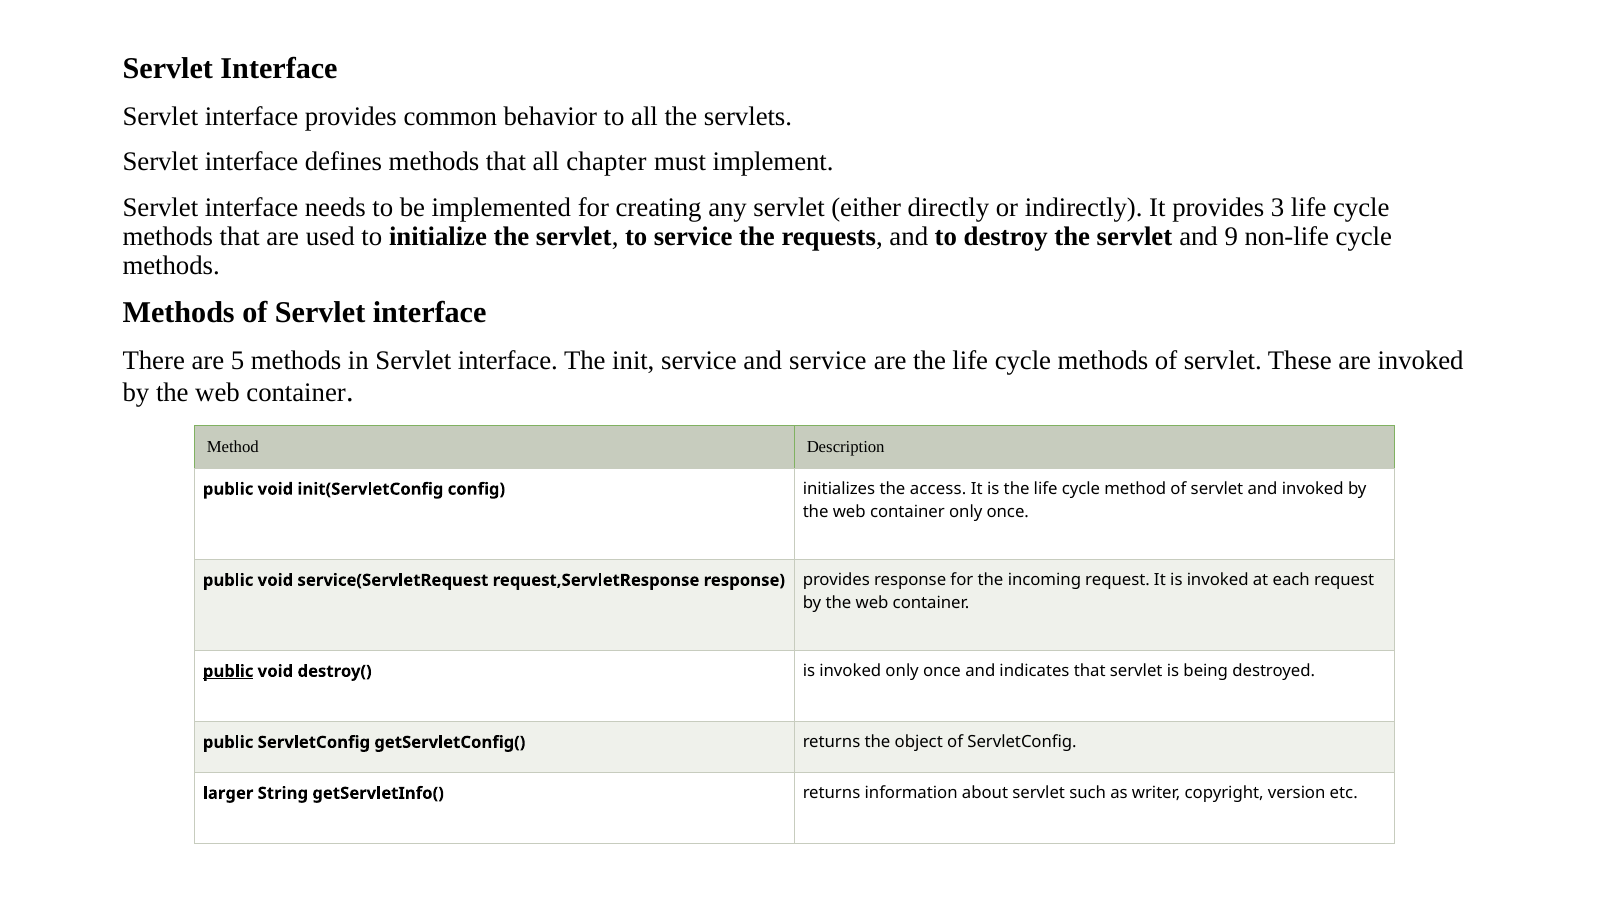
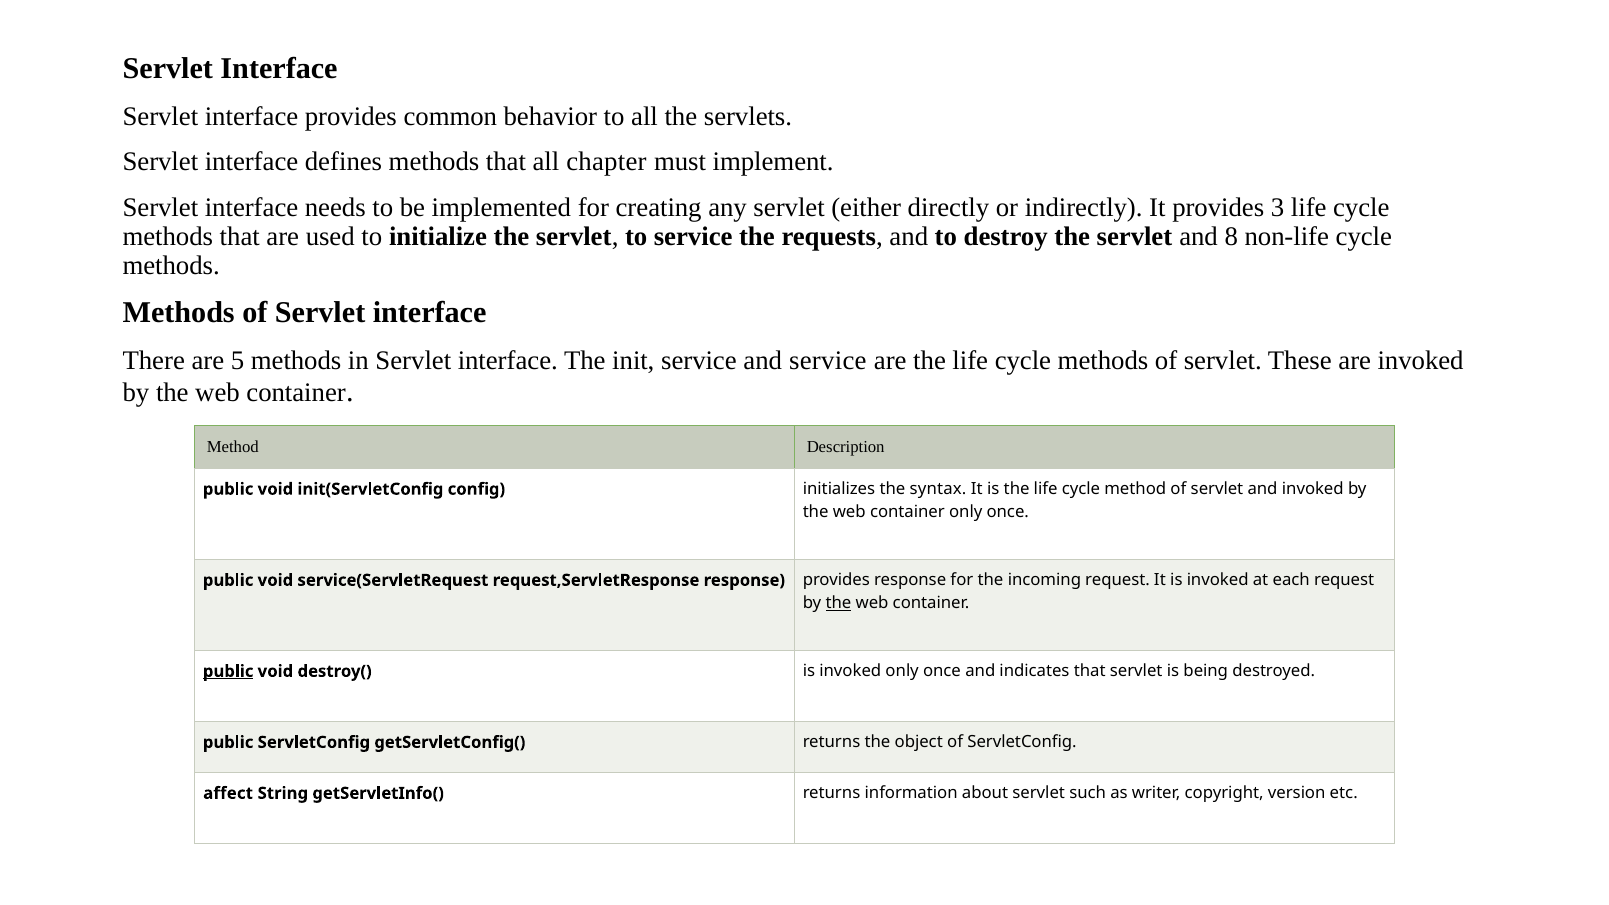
9: 9 -> 8
access: access -> syntax
the at (838, 603) underline: none -> present
larger: larger -> affect
